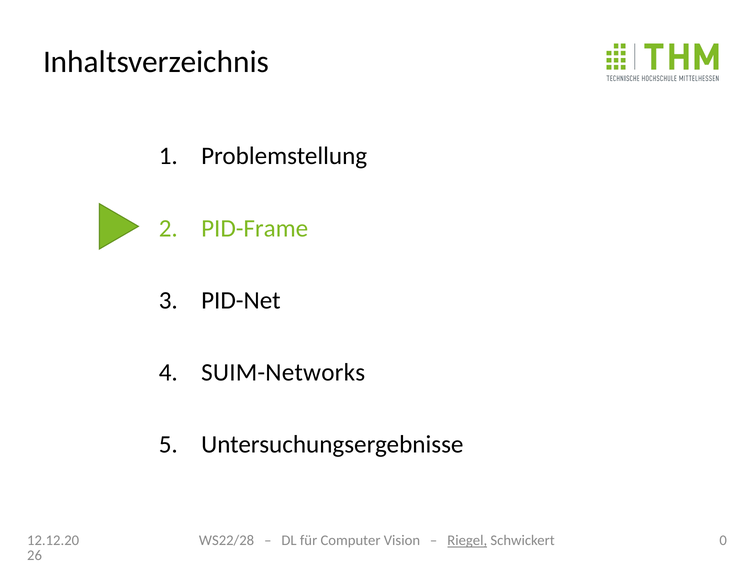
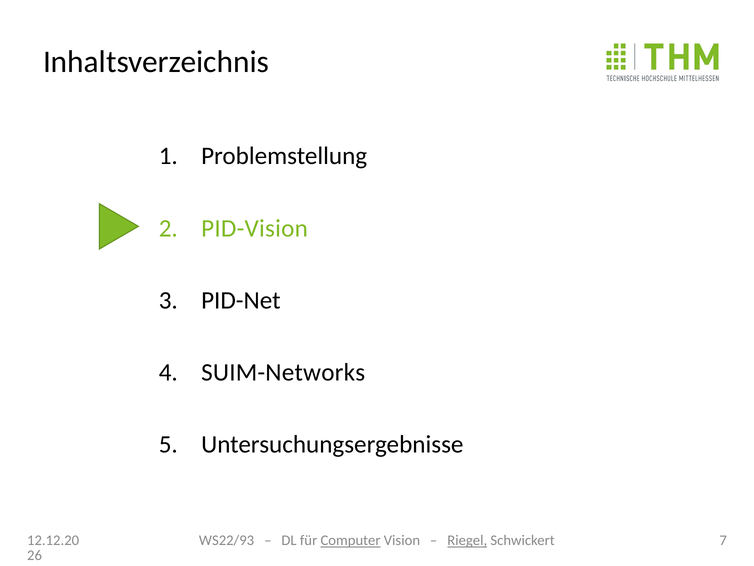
PID-Frame: PID-Frame -> PID-Vision
WS22/28: WS22/28 -> WS22/93
Computer underline: none -> present
0: 0 -> 7
